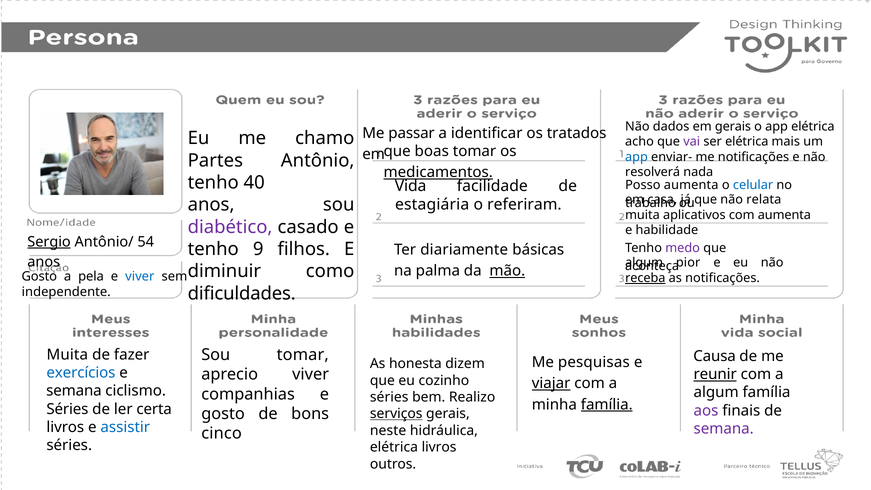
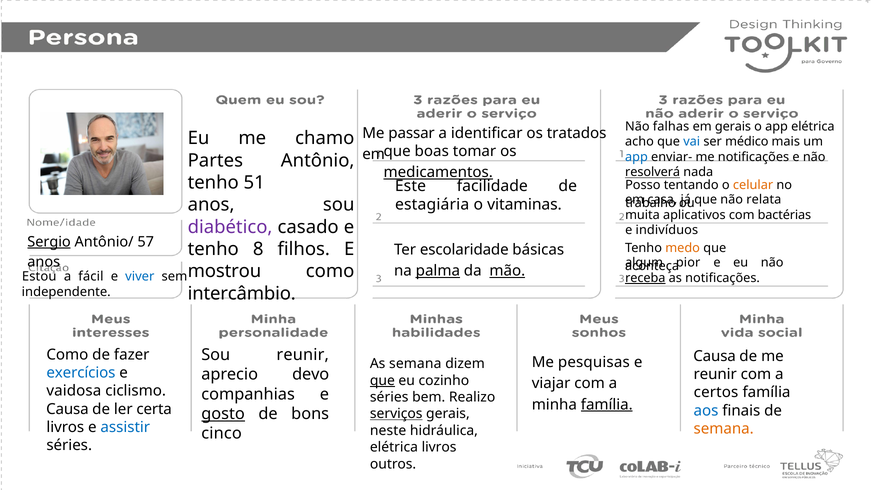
dados: dados -> falhas
vai colour: purple -> blue
ser elétrica: elétrica -> médico
resolverá underline: none -> present
40: 40 -> 51
Vida: Vida -> Este
Posso aumenta: aumenta -> tentando
celular colour: blue -> orange
referiram: referiram -> vitaminas
com aumenta: aumenta -> bactérias
habilidade: habilidade -> indivíduos
54: 54 -> 57
9: 9 -> 8
medo colour: purple -> orange
diariamente: diariamente -> escolaridade
diminuir: diminuir -> mostrou
palma underline: none -> present
Gosto at (39, 276): Gosto -> Estou
pela: pela -> fácil
dificuldades: dificuldades -> intercâmbio
Muita at (67, 355): Muita -> Como
Sou tomar: tomar -> reunir
As honesta: honesta -> semana
aprecio viver: viver -> devo
reunir at (715, 374) underline: present -> none
que at (382, 380) underline: none -> present
viajar underline: present -> none
semana at (74, 391): semana -> vaidosa
algum at (716, 392): algum -> certos
Séries at (67, 409): Séries -> Causa
aos colour: purple -> blue
gosto at (223, 414) underline: none -> present
semana at (724, 429) colour: purple -> orange
